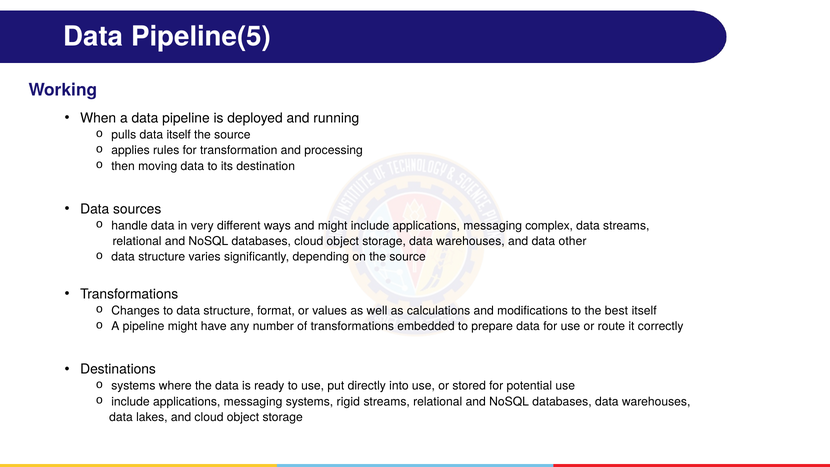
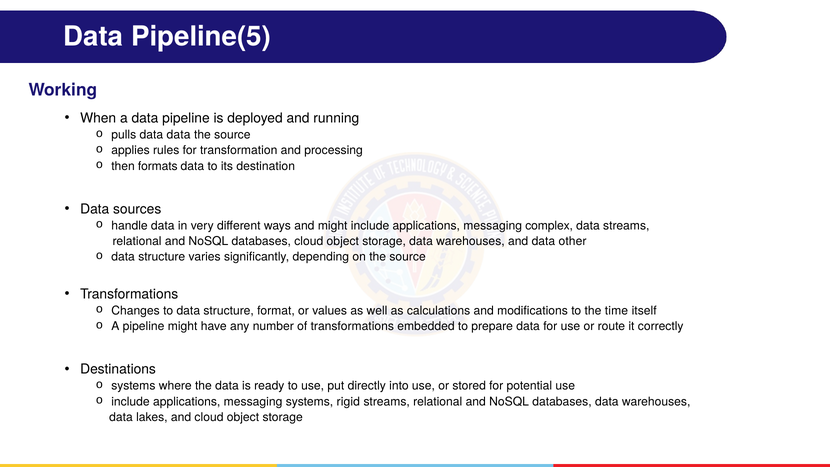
data itself: itself -> data
moving: moving -> formats
best: best -> time
